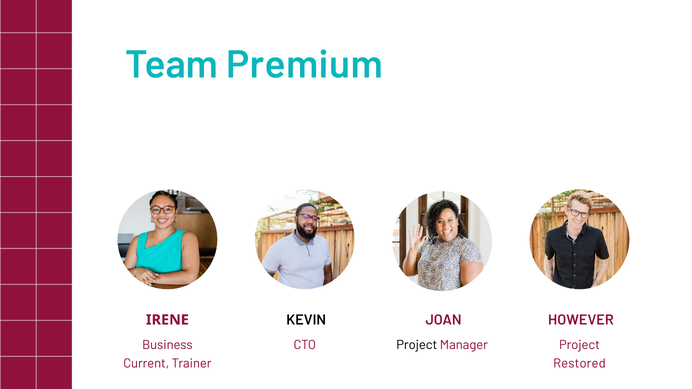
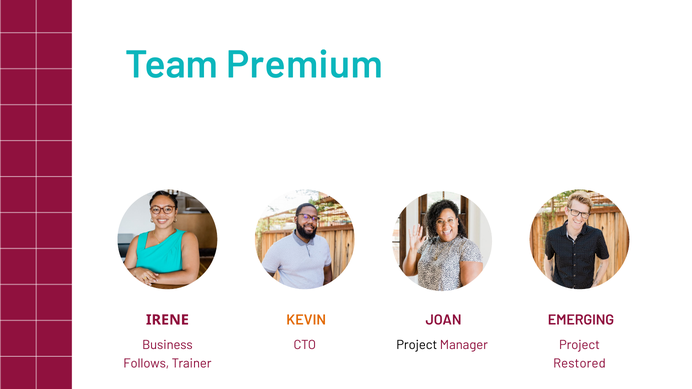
KEVIN colour: black -> orange
HOWEVER: HOWEVER -> EMERGING
Current: Current -> Follows
